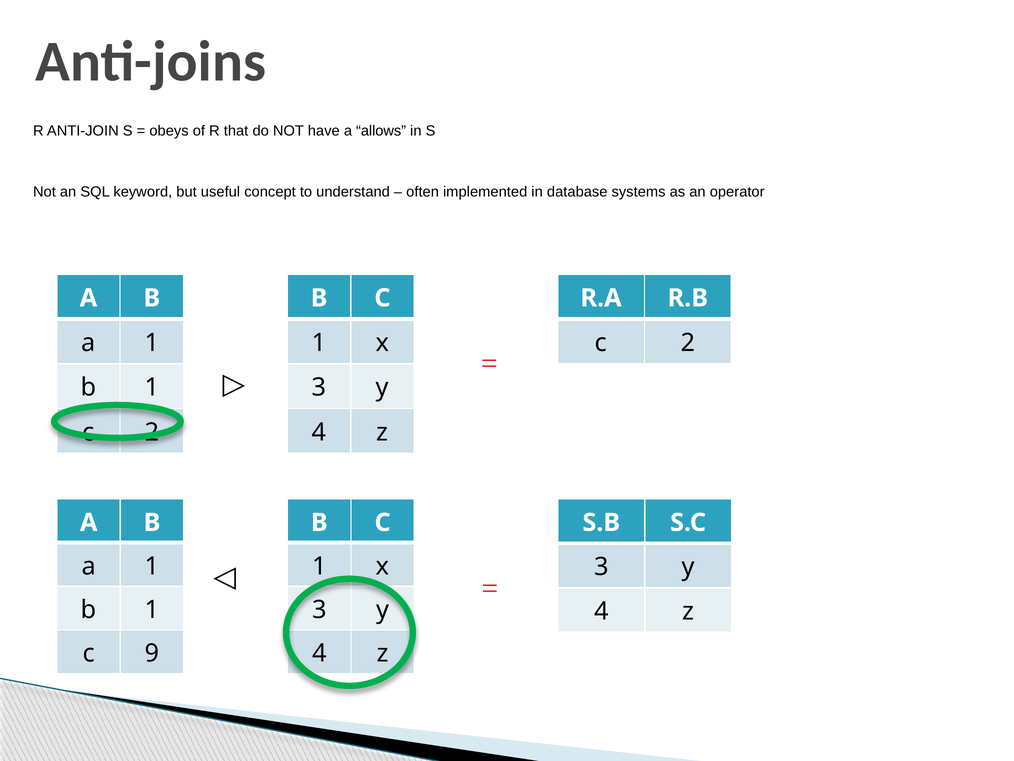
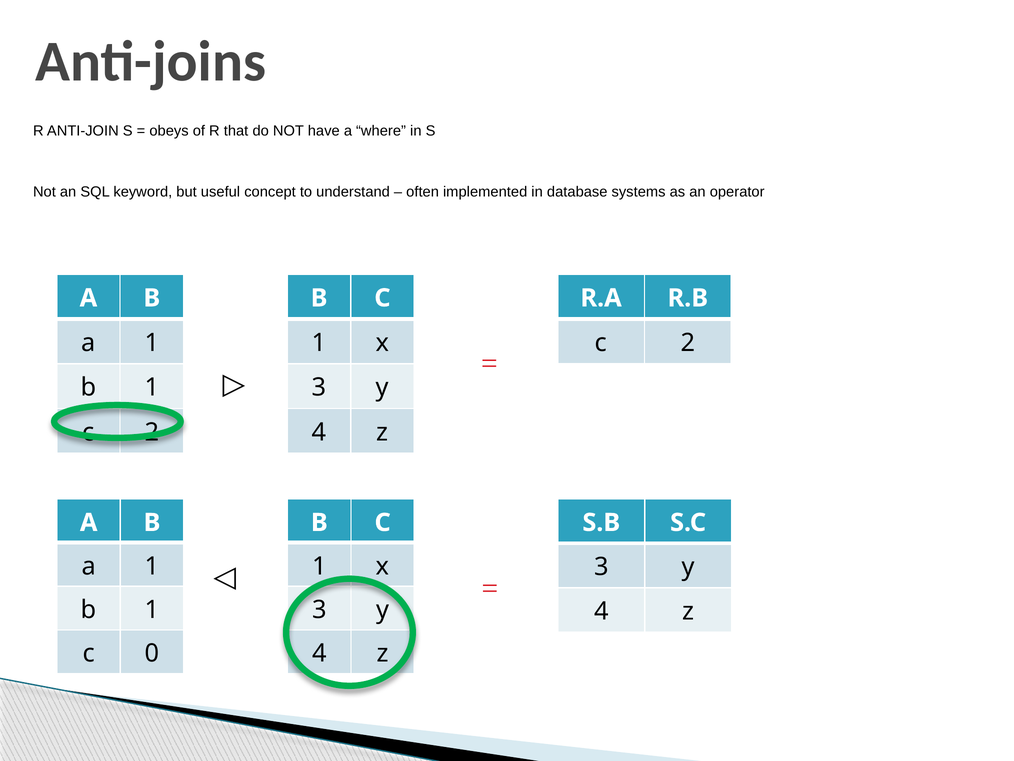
allows: allows -> where
9: 9 -> 0
